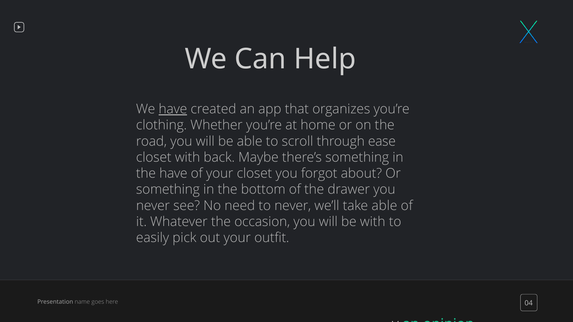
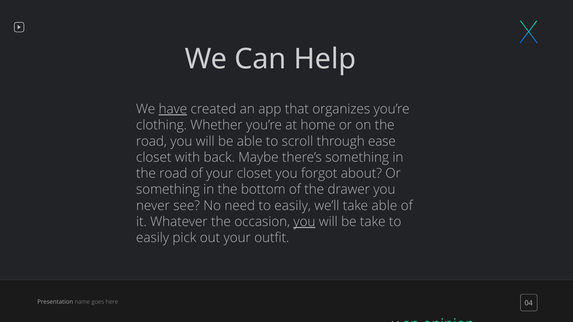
have at (173, 174): have -> road
need to never: never -> easily
you at (304, 222) underline: none -> present
be with: with -> take
